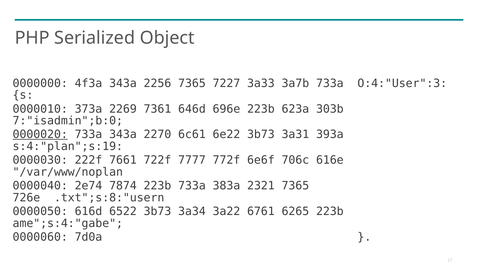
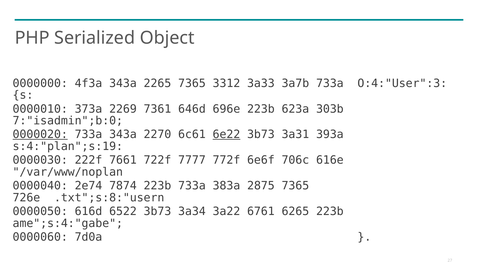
2256: 2256 -> 2265
7227: 7227 -> 3312
6e22 underline: none -> present
2321: 2321 -> 2875
